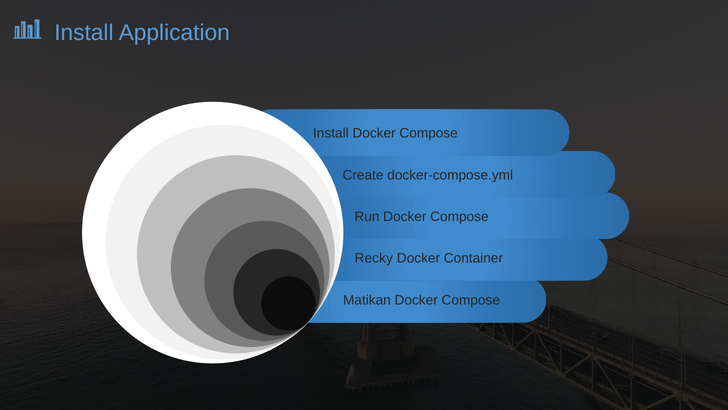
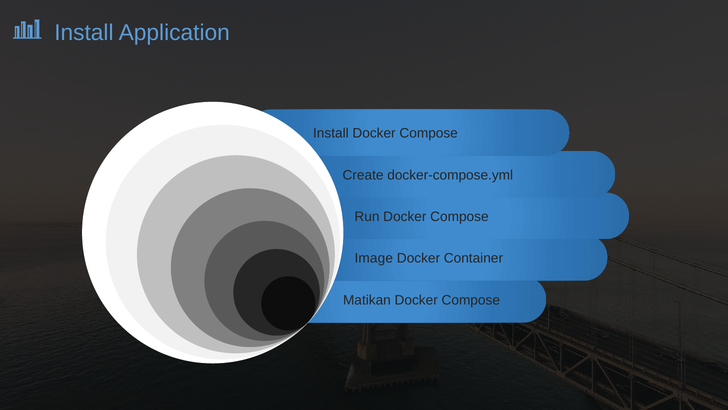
Recky: Recky -> Image
